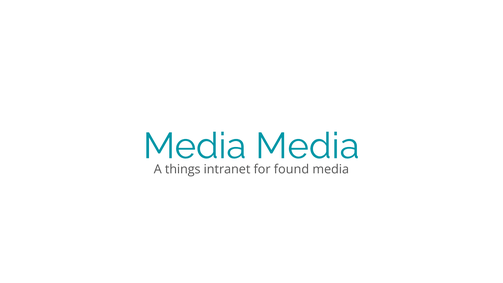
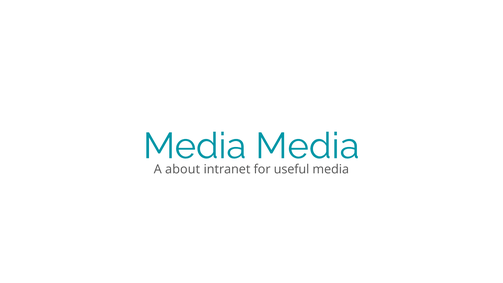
things: things -> about
found: found -> useful
